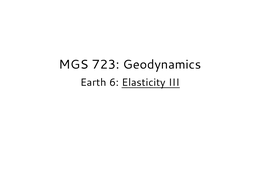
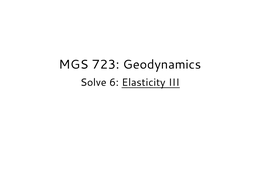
Earth: Earth -> Solve
